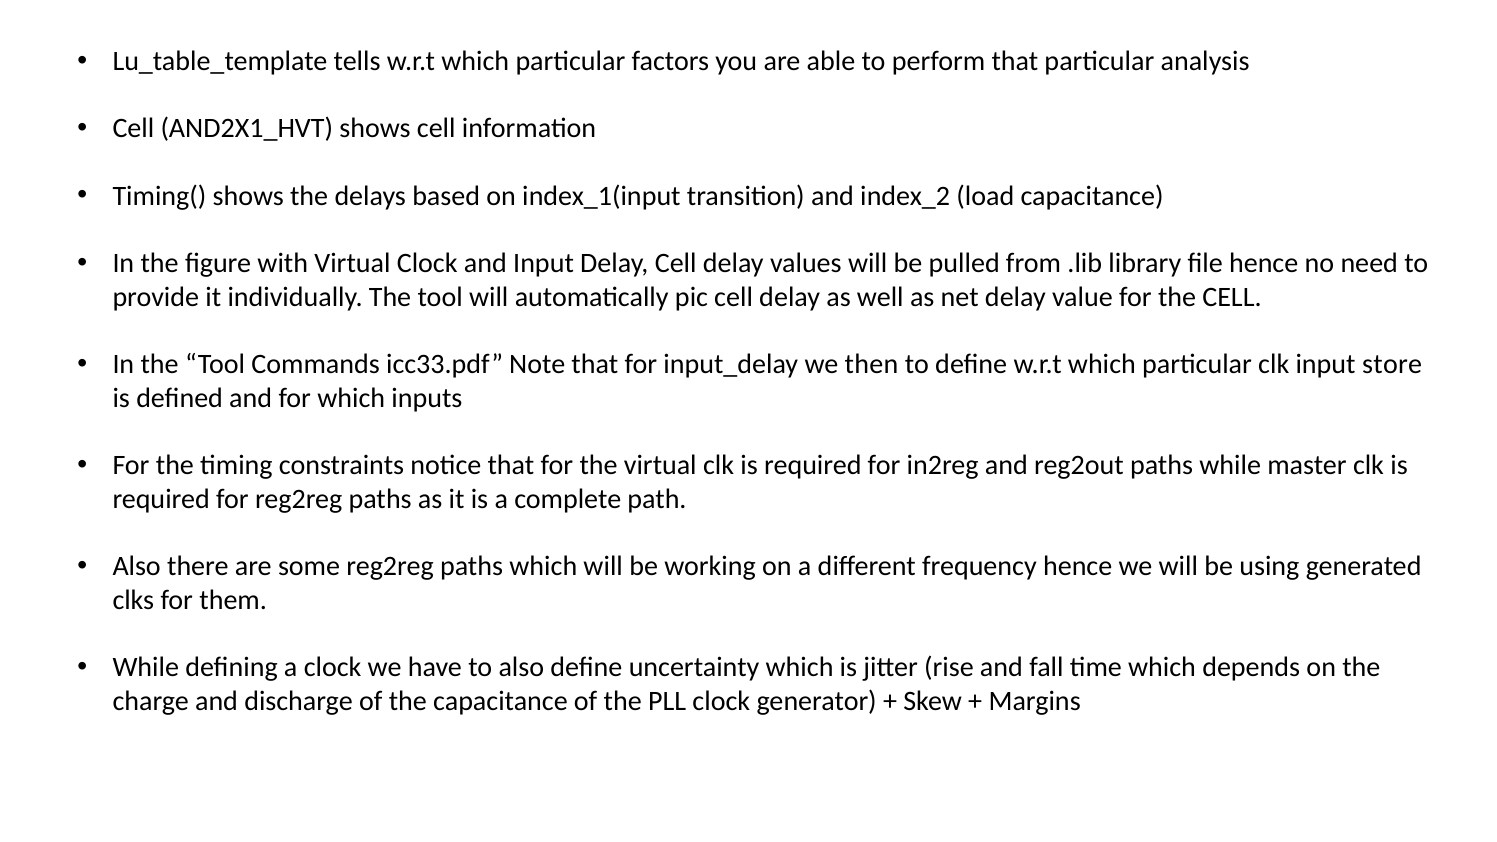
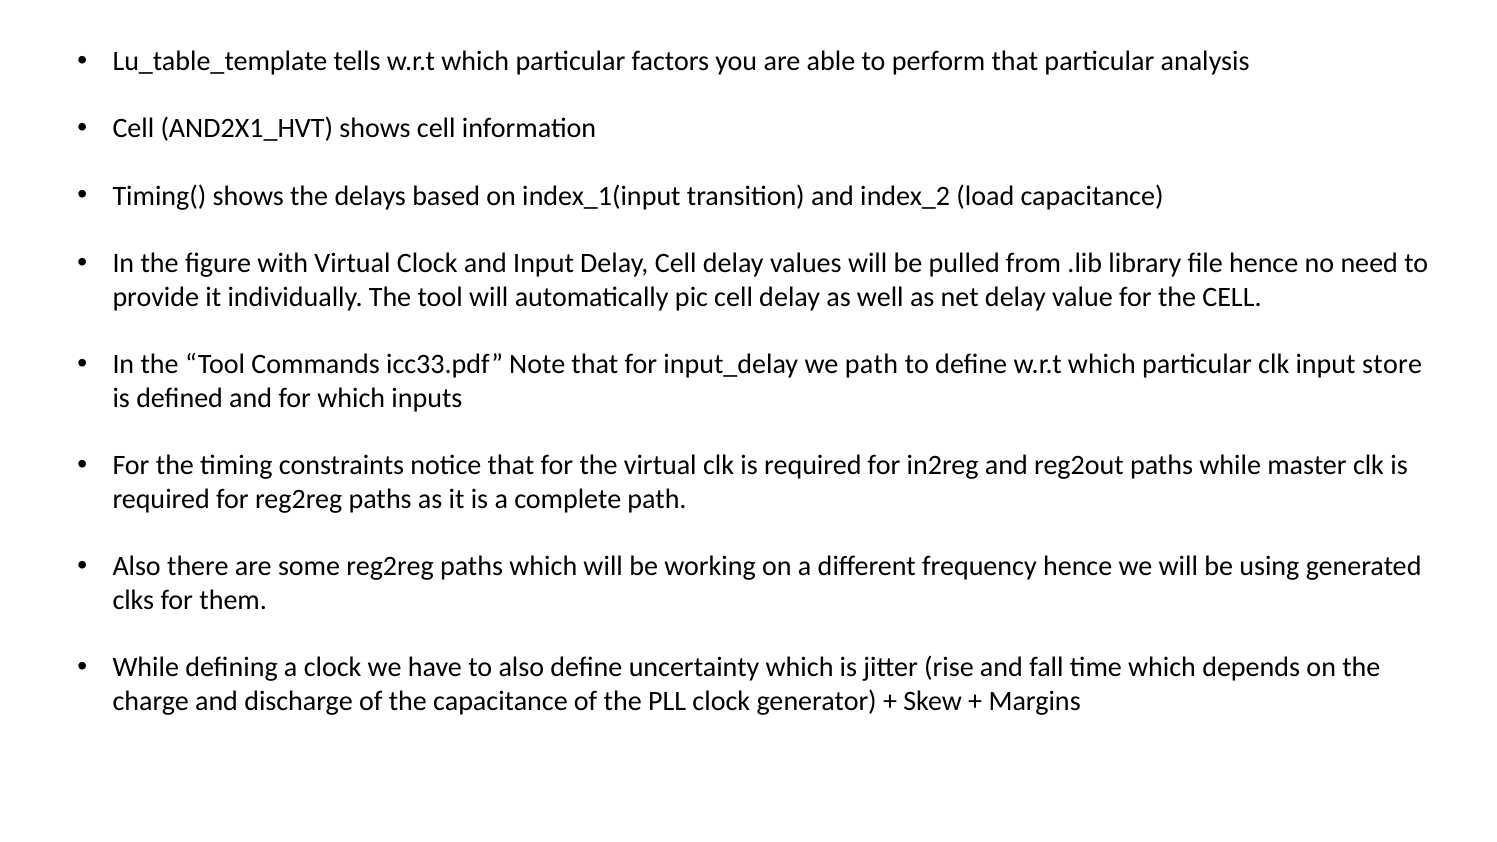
we then: then -> path
